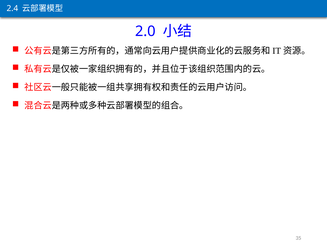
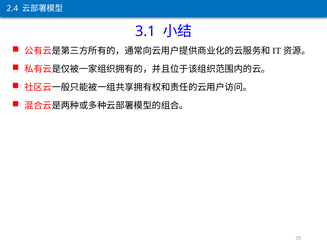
2.0: 2.0 -> 3.1
